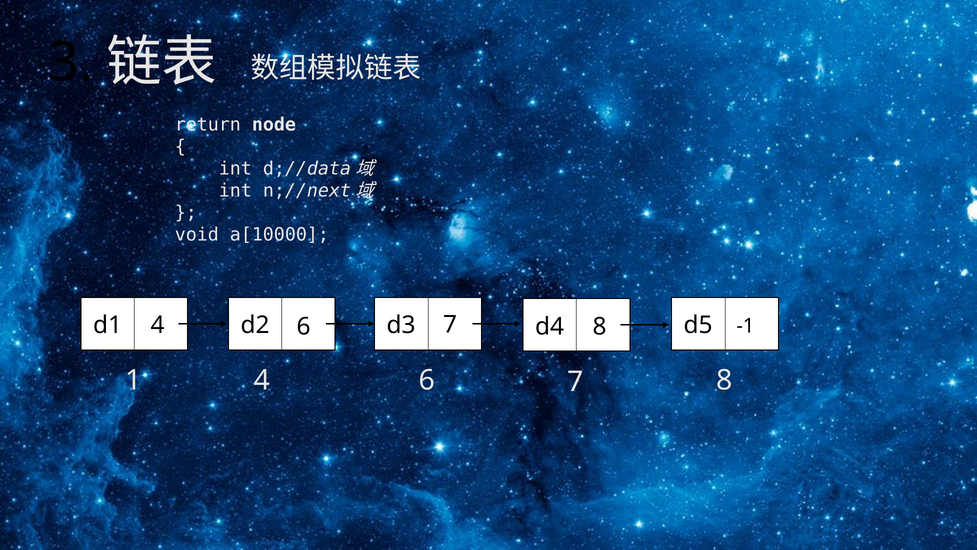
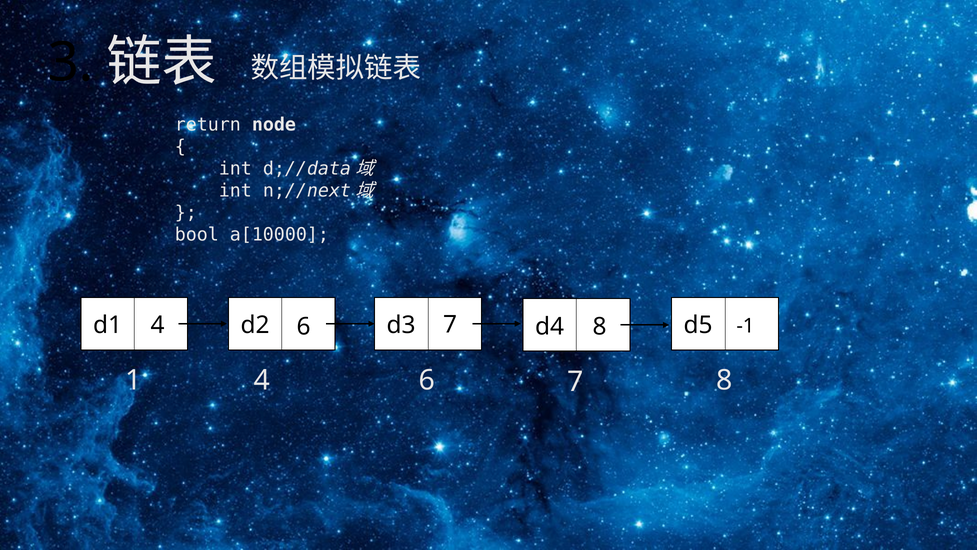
void: void -> bool
